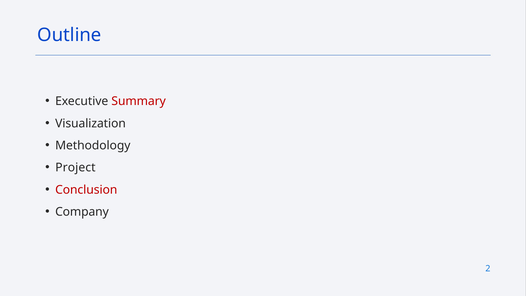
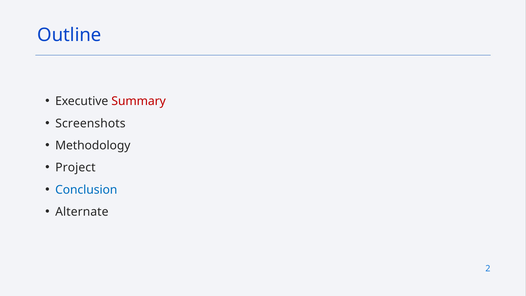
Visualization: Visualization -> Screenshots
Conclusion colour: red -> blue
Company: Company -> Alternate
